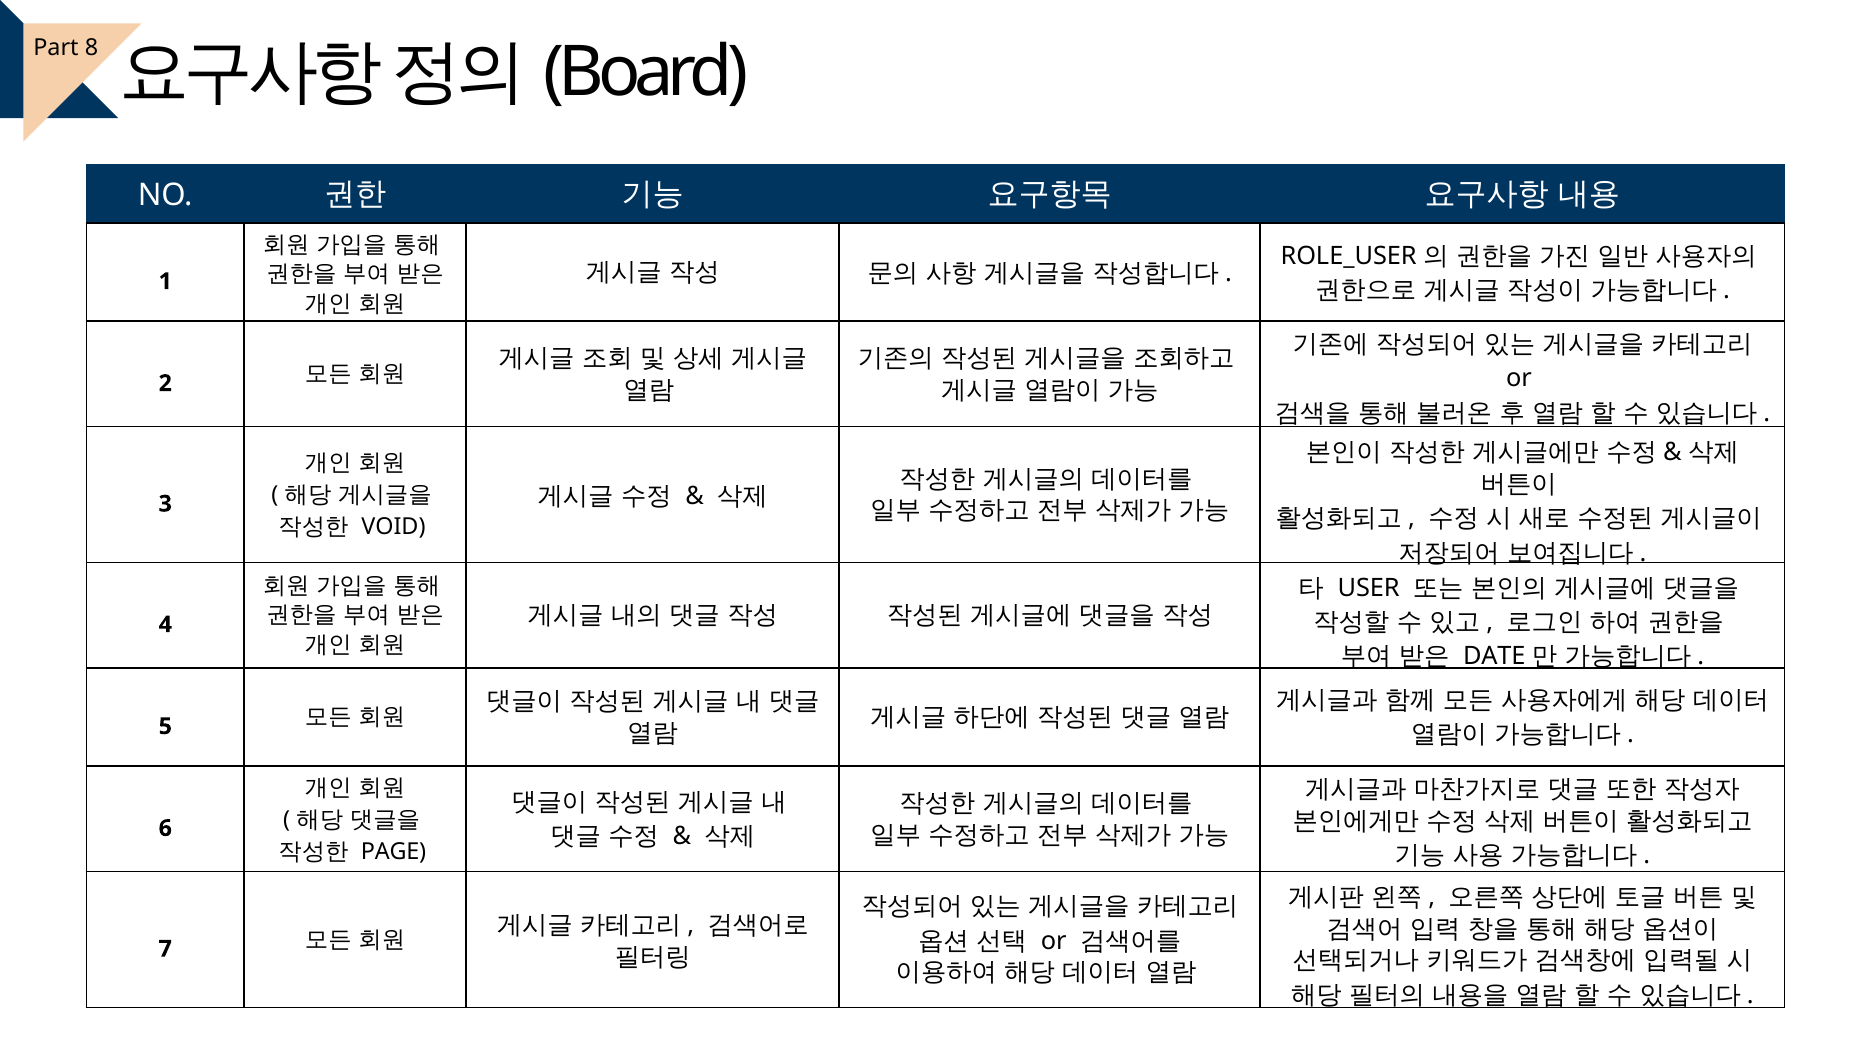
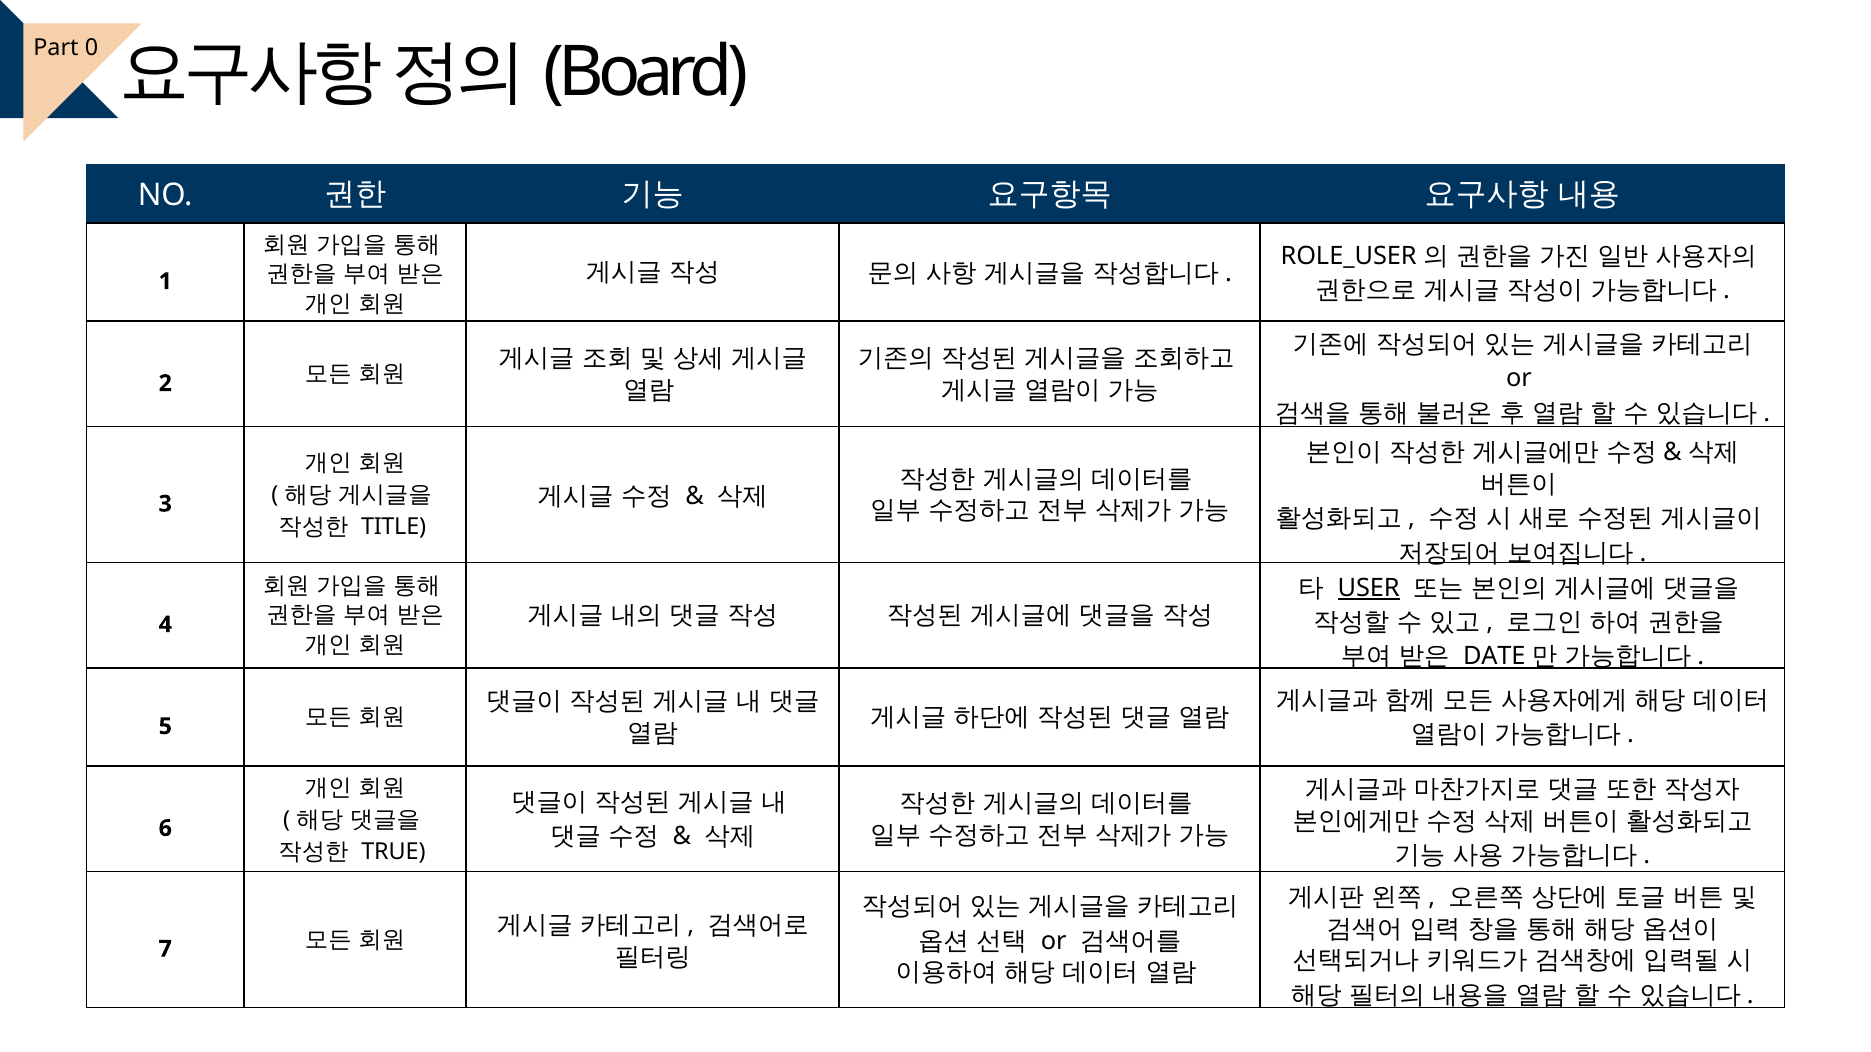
8: 8 -> 0
VOID: VOID -> TITLE
USER underline: none -> present
PAGE: PAGE -> TRUE
